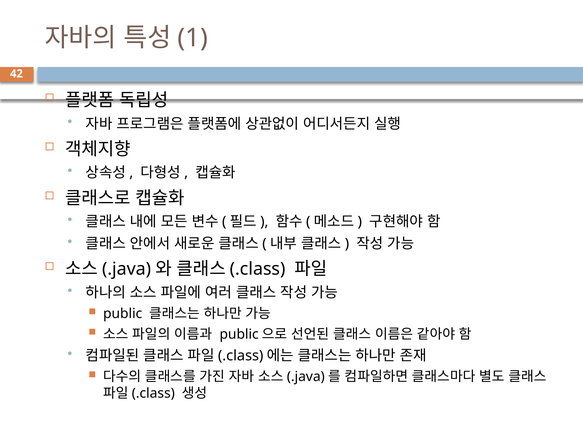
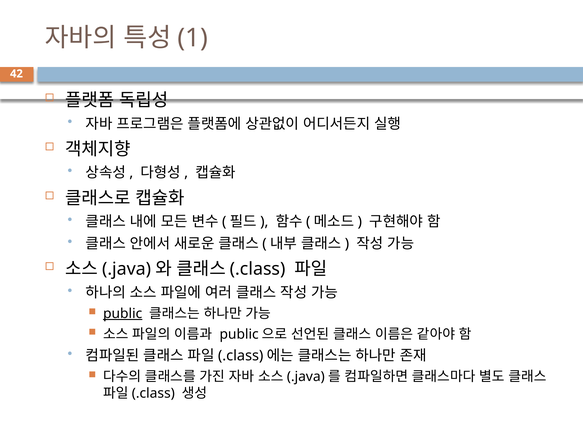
public underline: none -> present
